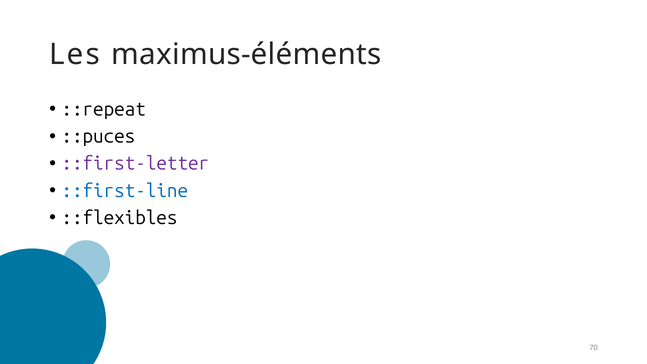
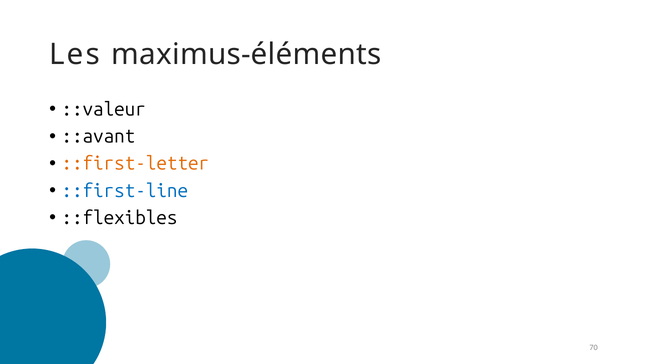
::repeat: ::repeat -> ::valeur
::puces: ::puces -> ::avant
::first-letter colour: purple -> orange
